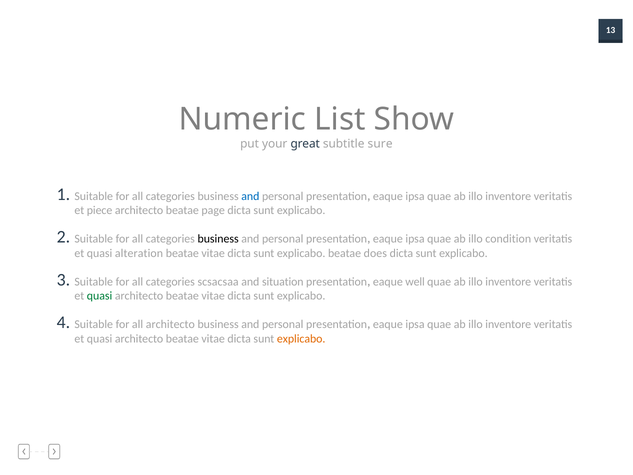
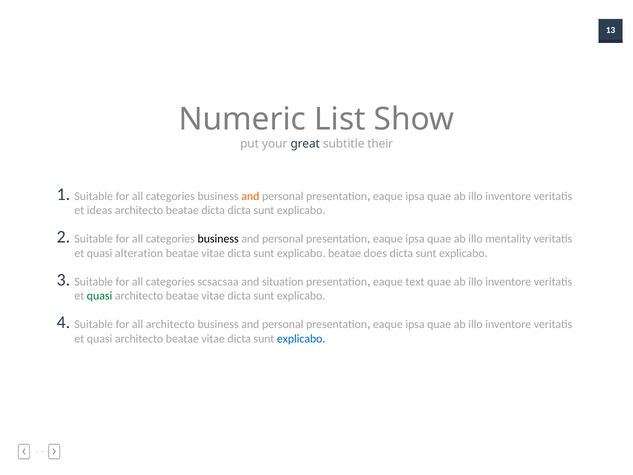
sure: sure -> their
and at (250, 196) colour: blue -> orange
piece: piece -> ideas
beatae page: page -> dicta
condition: condition -> mentality
well: well -> text
explicabo at (301, 339) colour: orange -> blue
